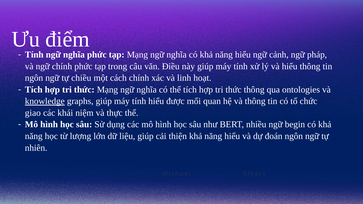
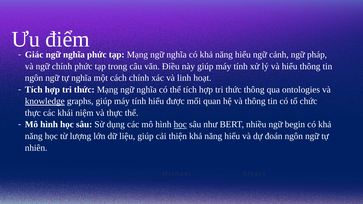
Tính at (34, 55): Tính -> Giác
tự chiều: chiều -> nghĩa
giao at (33, 113): giao -> thực
học at (180, 125) underline: none -> present
